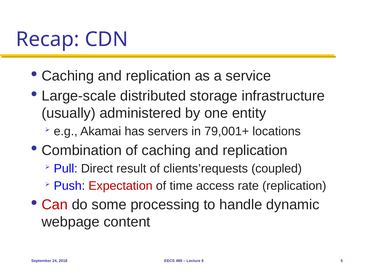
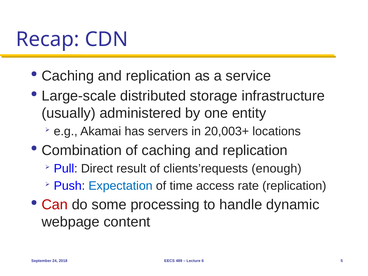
79,001+: 79,001+ -> 20,003+
coupled: coupled -> enough
Expectation colour: red -> blue
